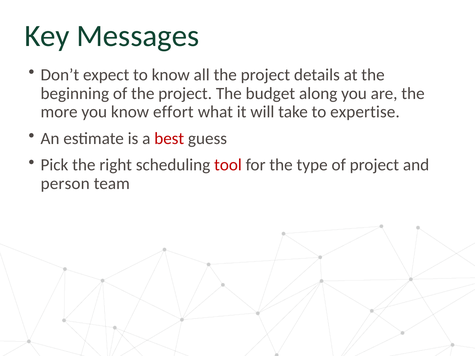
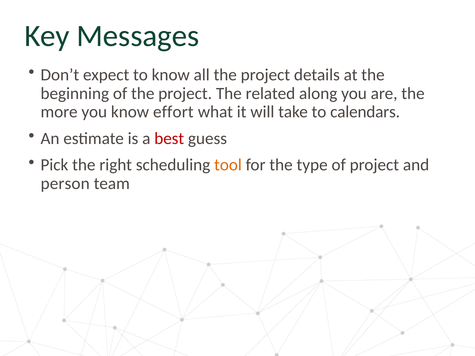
budget: budget -> related
expertise: expertise -> calendars
tool colour: red -> orange
